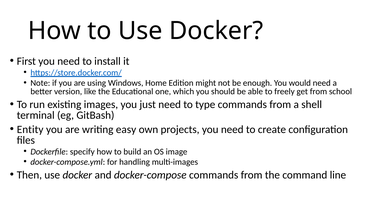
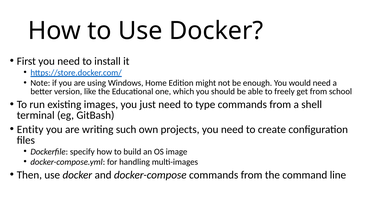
easy: easy -> such
